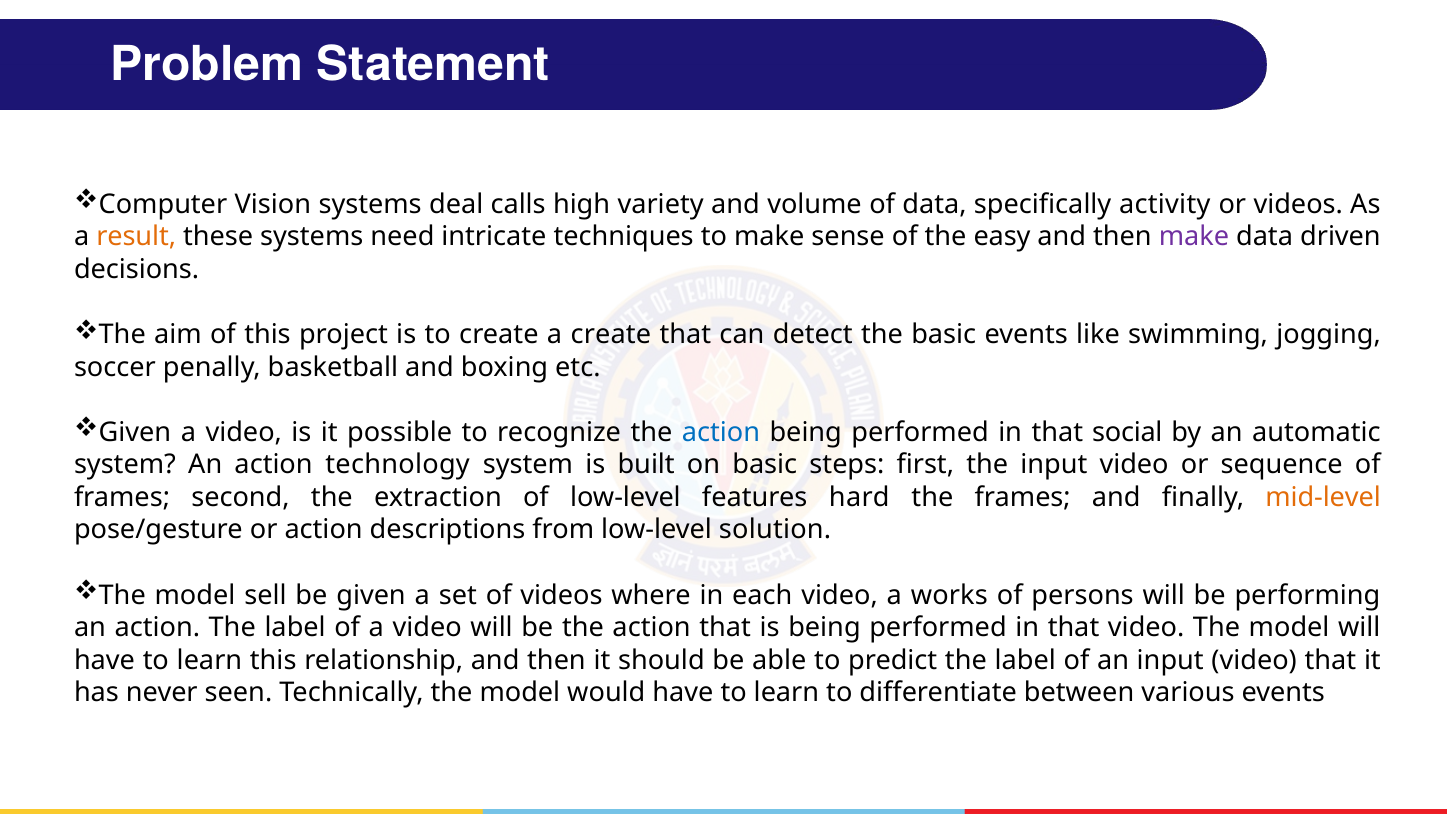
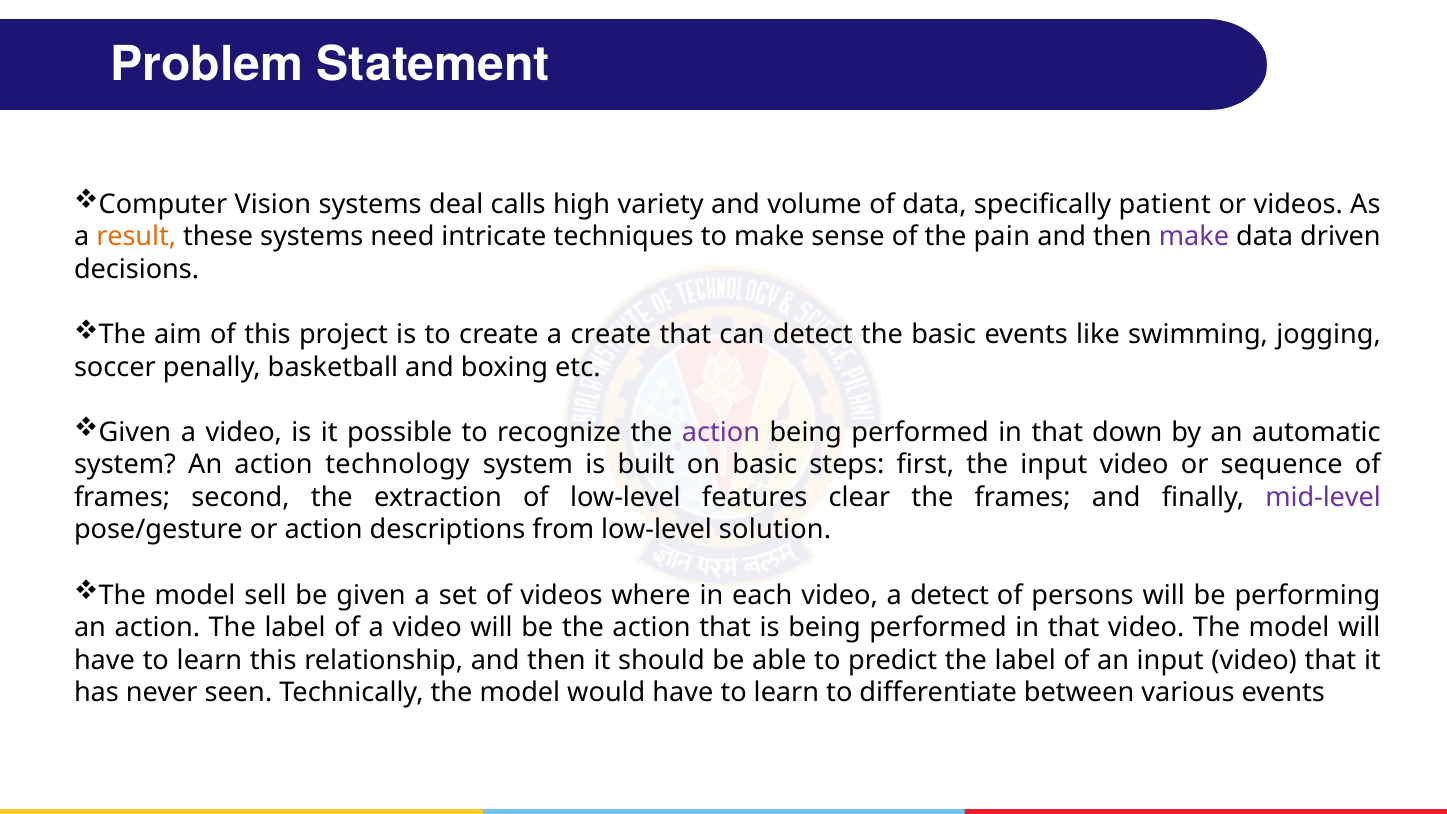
activity: activity -> patient
easy: easy -> pain
action at (721, 432) colour: blue -> purple
social: social -> down
hard: hard -> clear
mid-level colour: orange -> purple
a works: works -> detect
